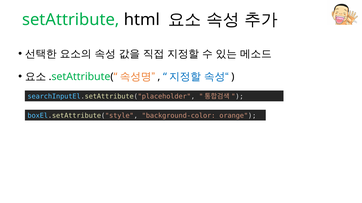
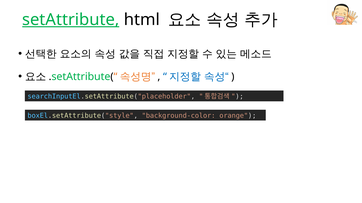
setAttribute underline: none -> present
